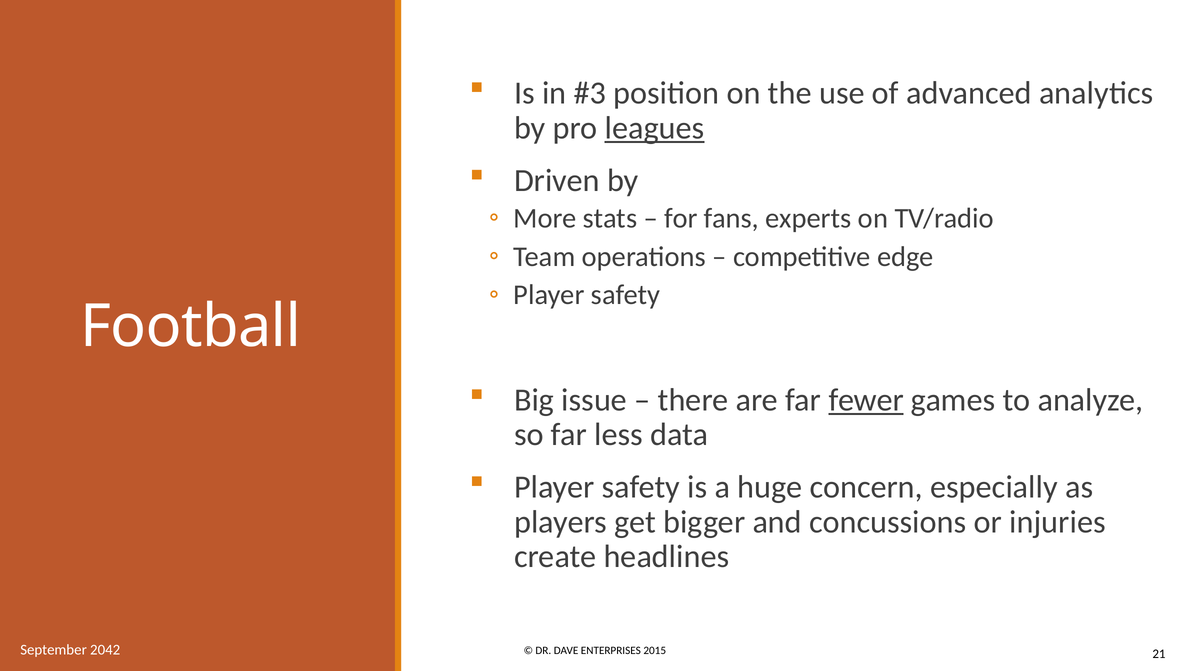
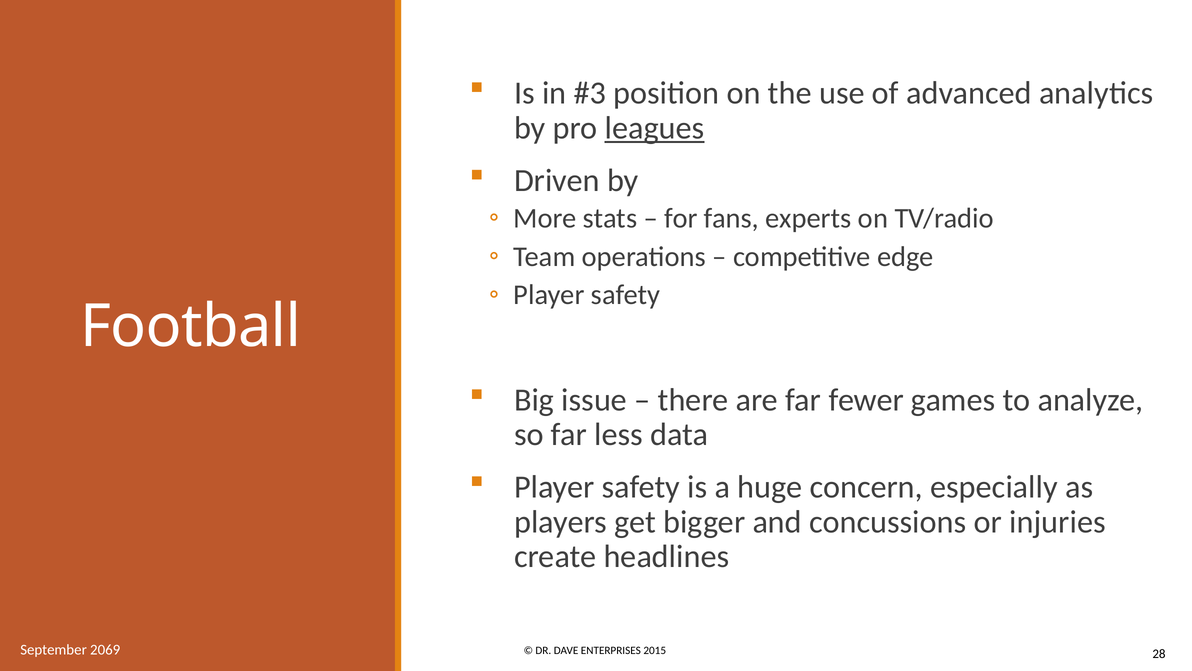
fewer underline: present -> none
2042: 2042 -> 2069
21: 21 -> 28
